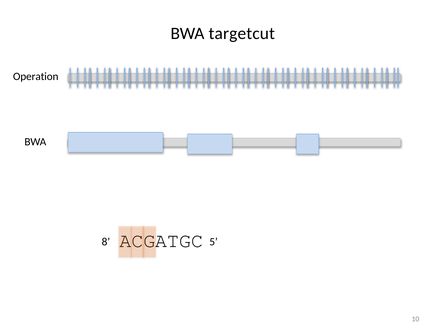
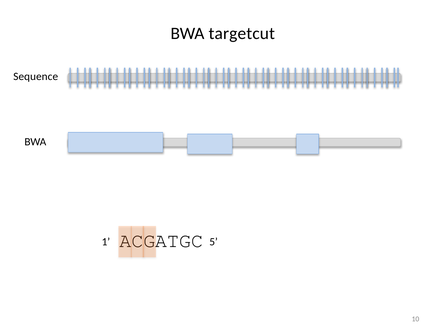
Operation: Operation -> Sequence
8: 8 -> 1
